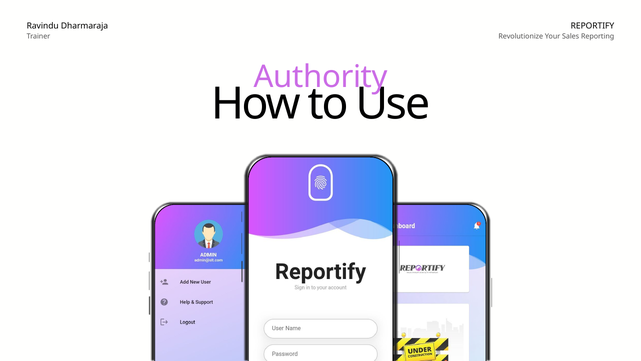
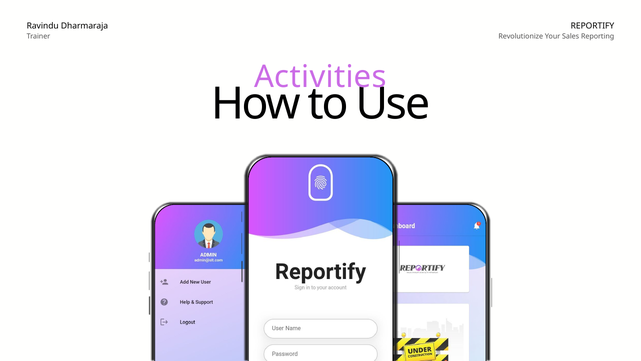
Authority: Authority -> Activities
